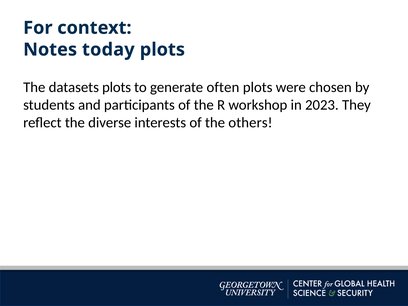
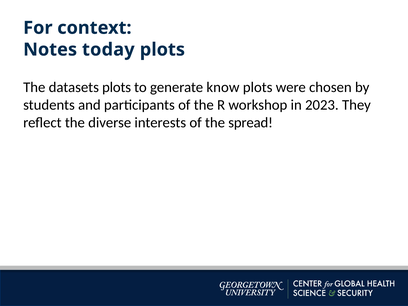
often: often -> know
others: others -> spread
